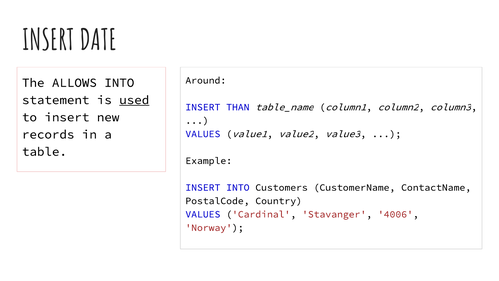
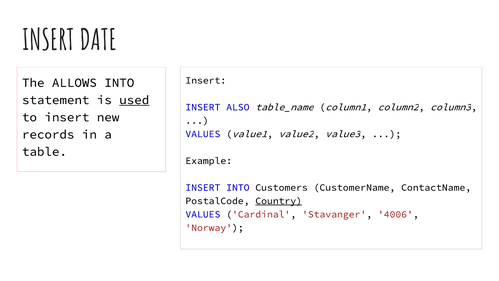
Around at (206, 80): Around -> Insert
THAN: THAN -> ALSO
Country underline: none -> present
